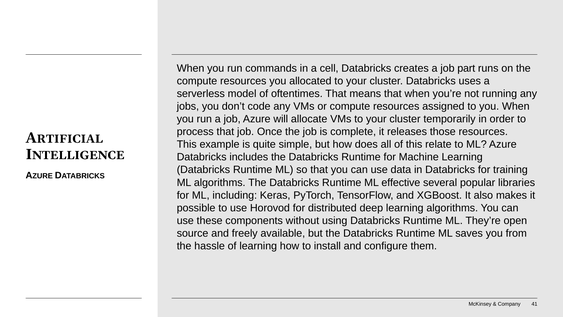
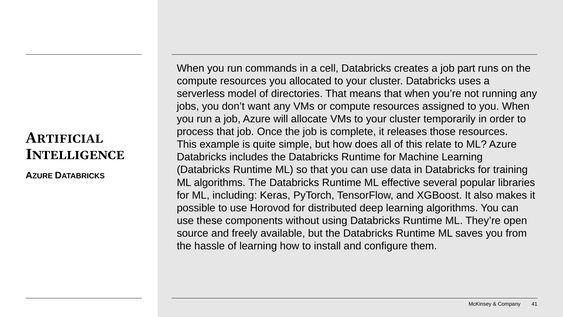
oftentimes: oftentimes -> directories
code: code -> want
